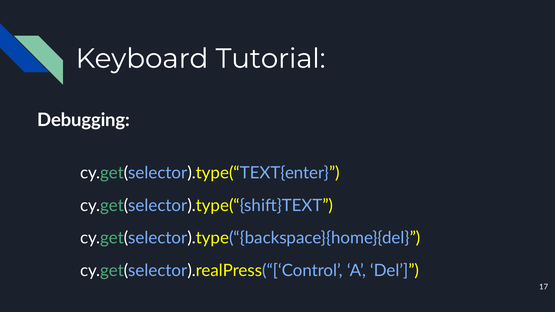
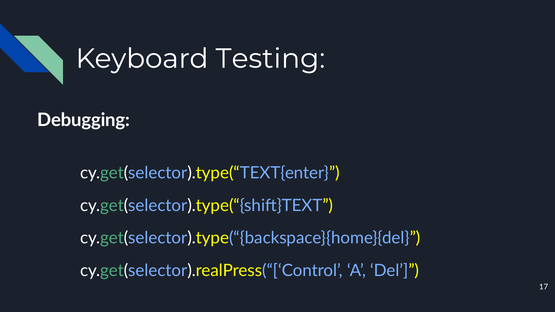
Tutorial: Tutorial -> Testing
